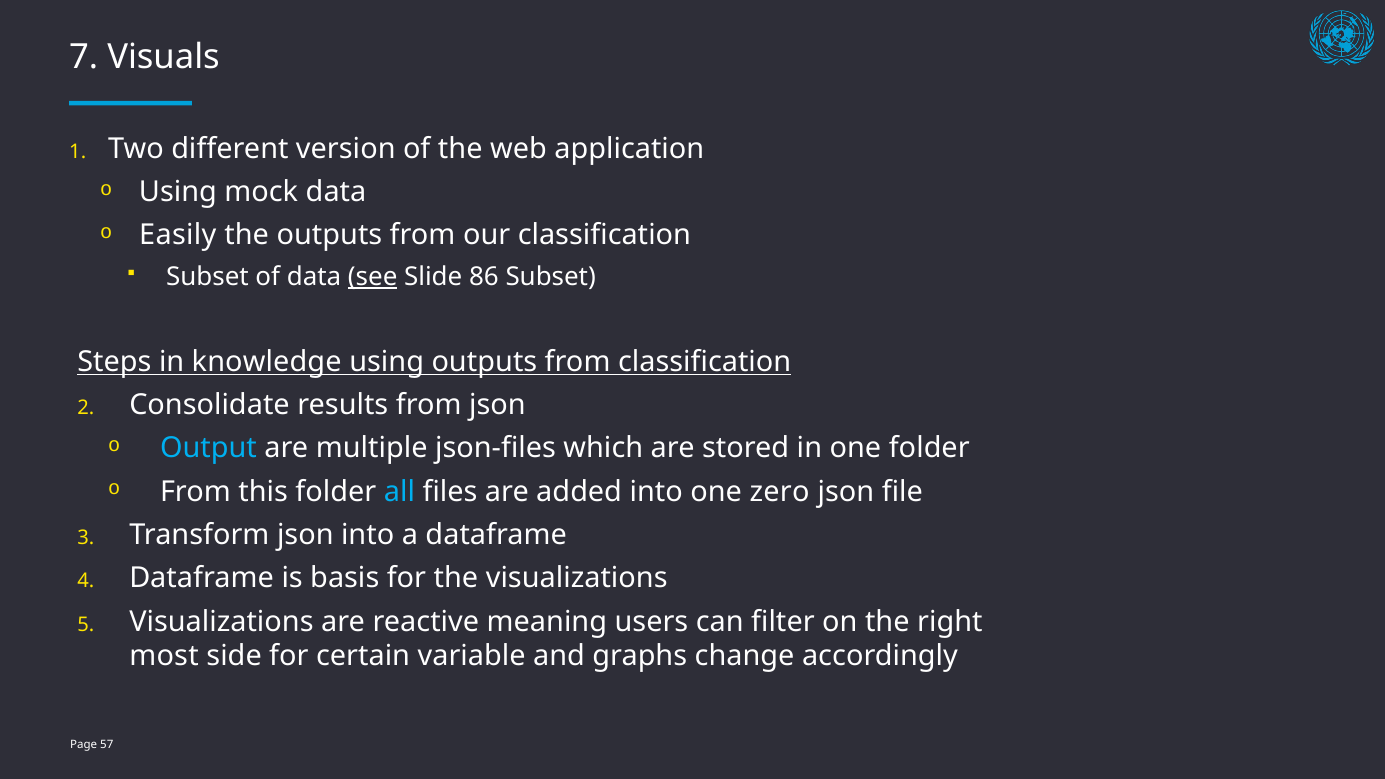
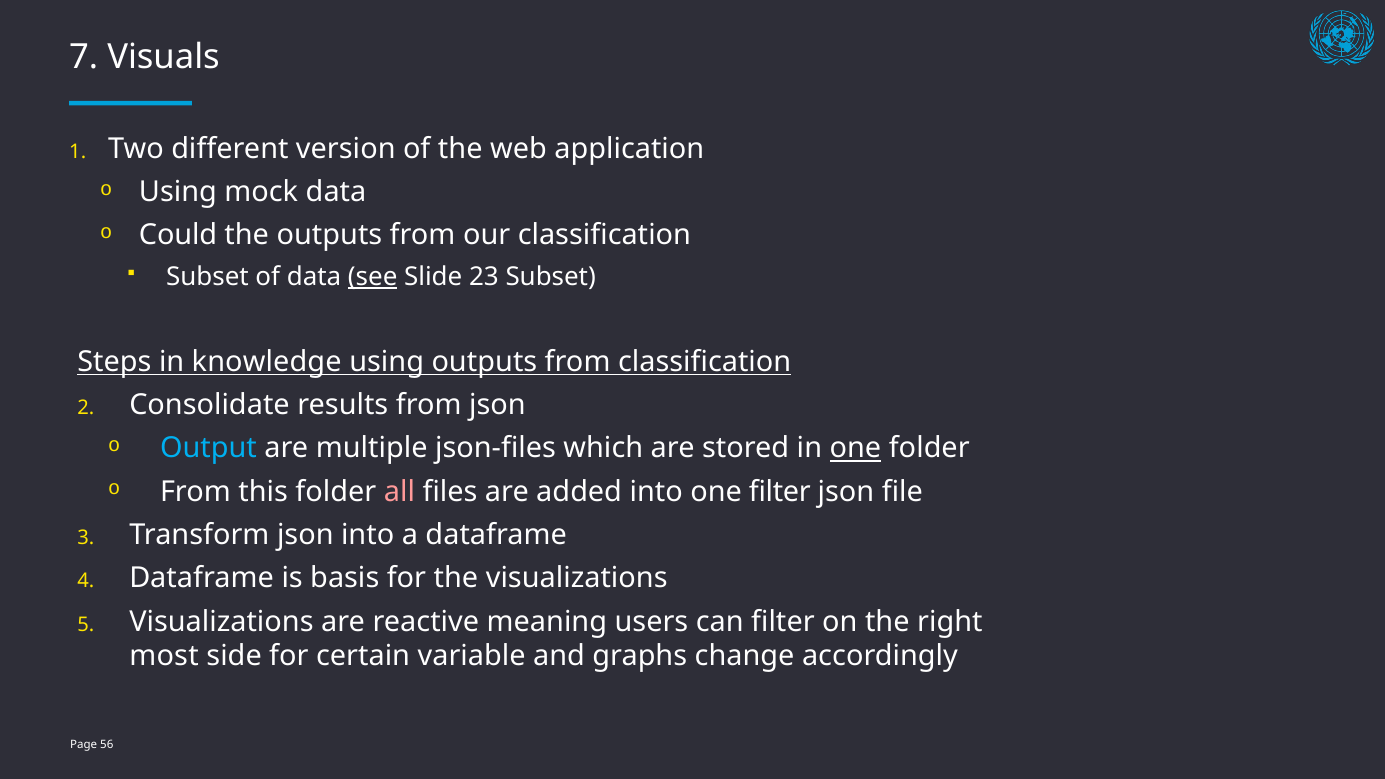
Easily: Easily -> Could
86: 86 -> 23
one at (855, 448) underline: none -> present
all colour: light blue -> pink
one zero: zero -> filter
57: 57 -> 56
